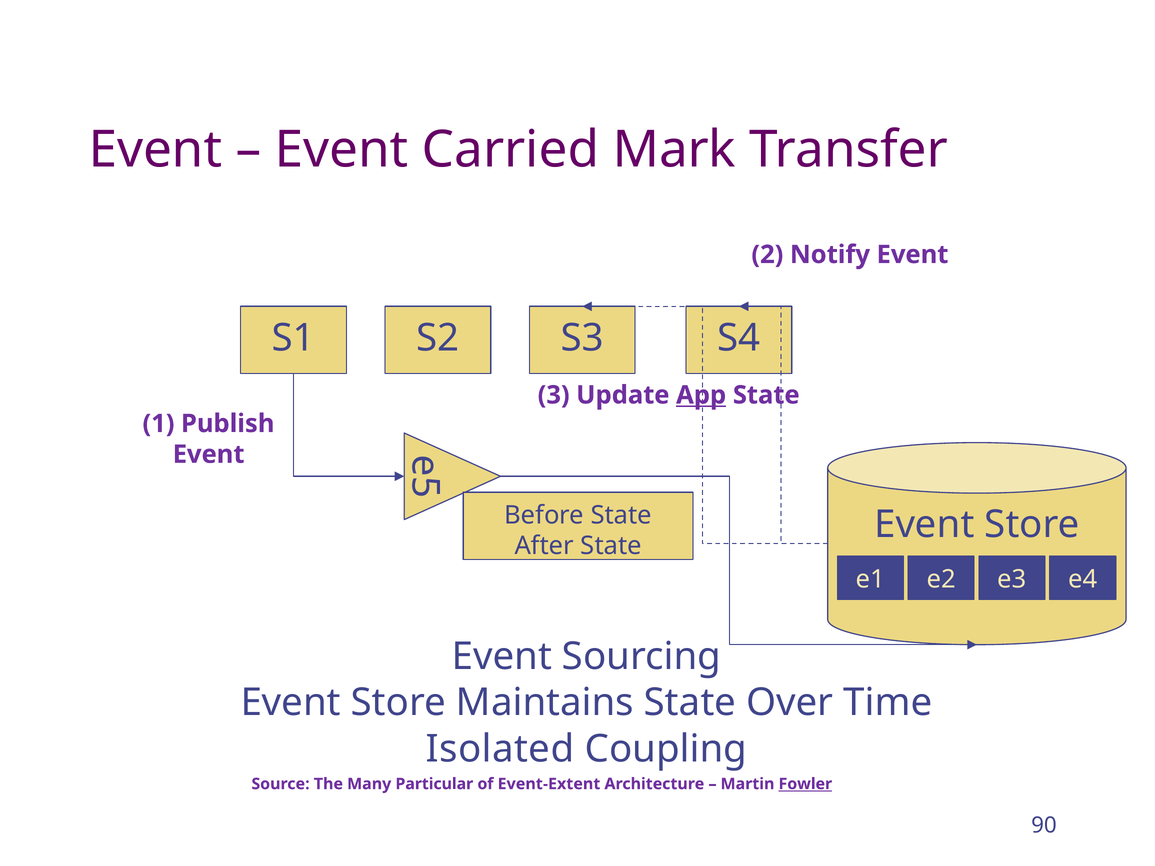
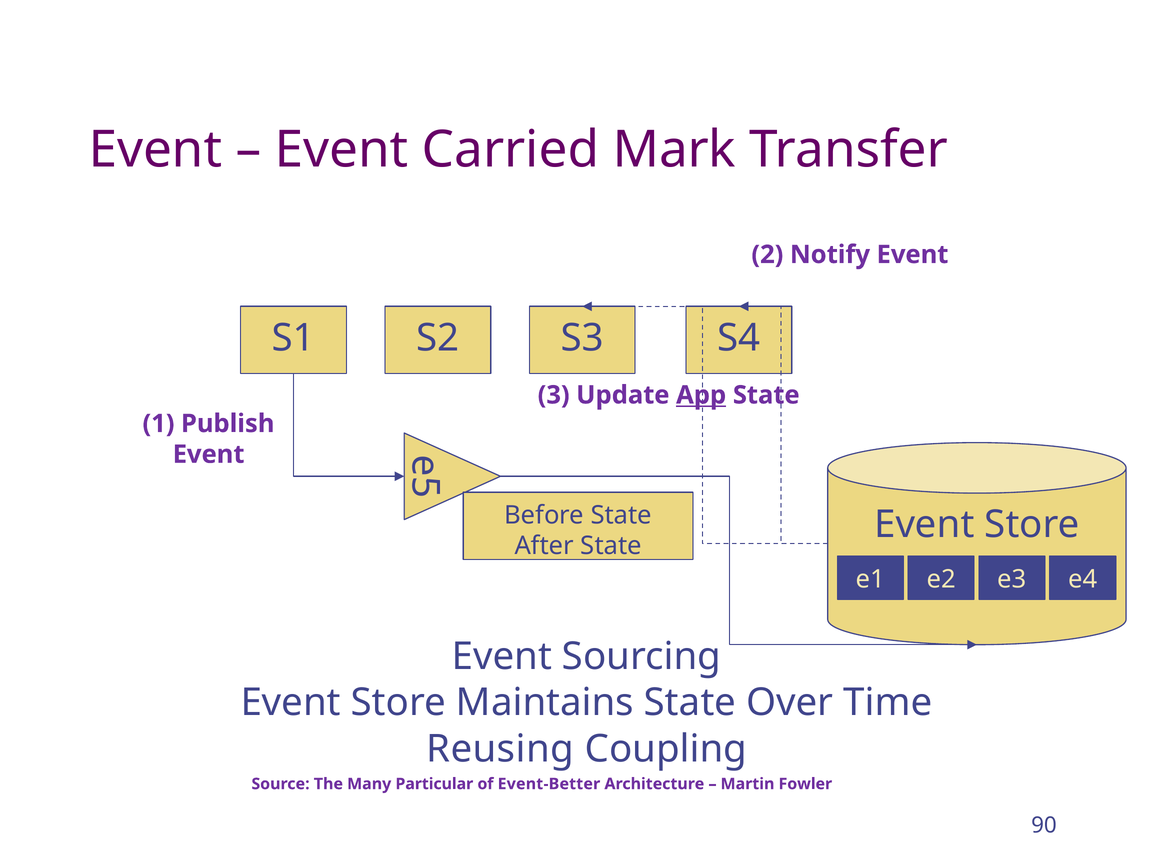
Isolated: Isolated -> Reusing
Event-Extent: Event-Extent -> Event-Better
Fowler underline: present -> none
